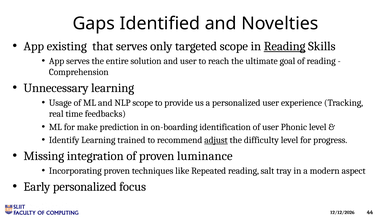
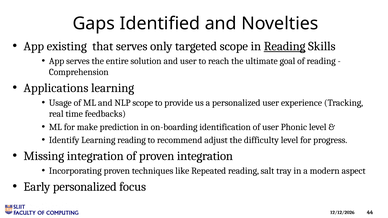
Unnecessary: Unnecessary -> Applications
Learning trained: trained -> reading
adjust underline: present -> none
proven luminance: luminance -> integration
